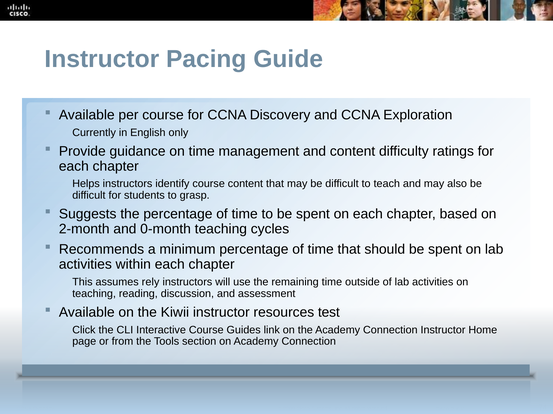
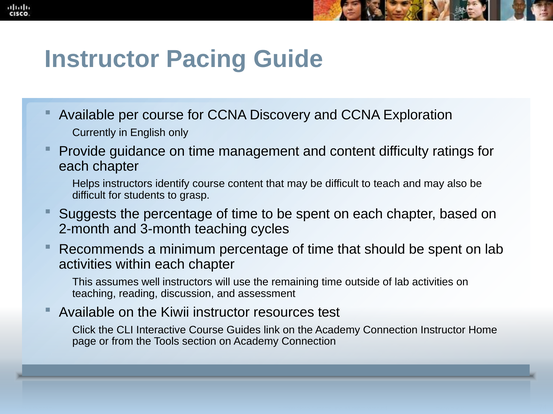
0-month: 0-month -> 3-month
rely: rely -> well
